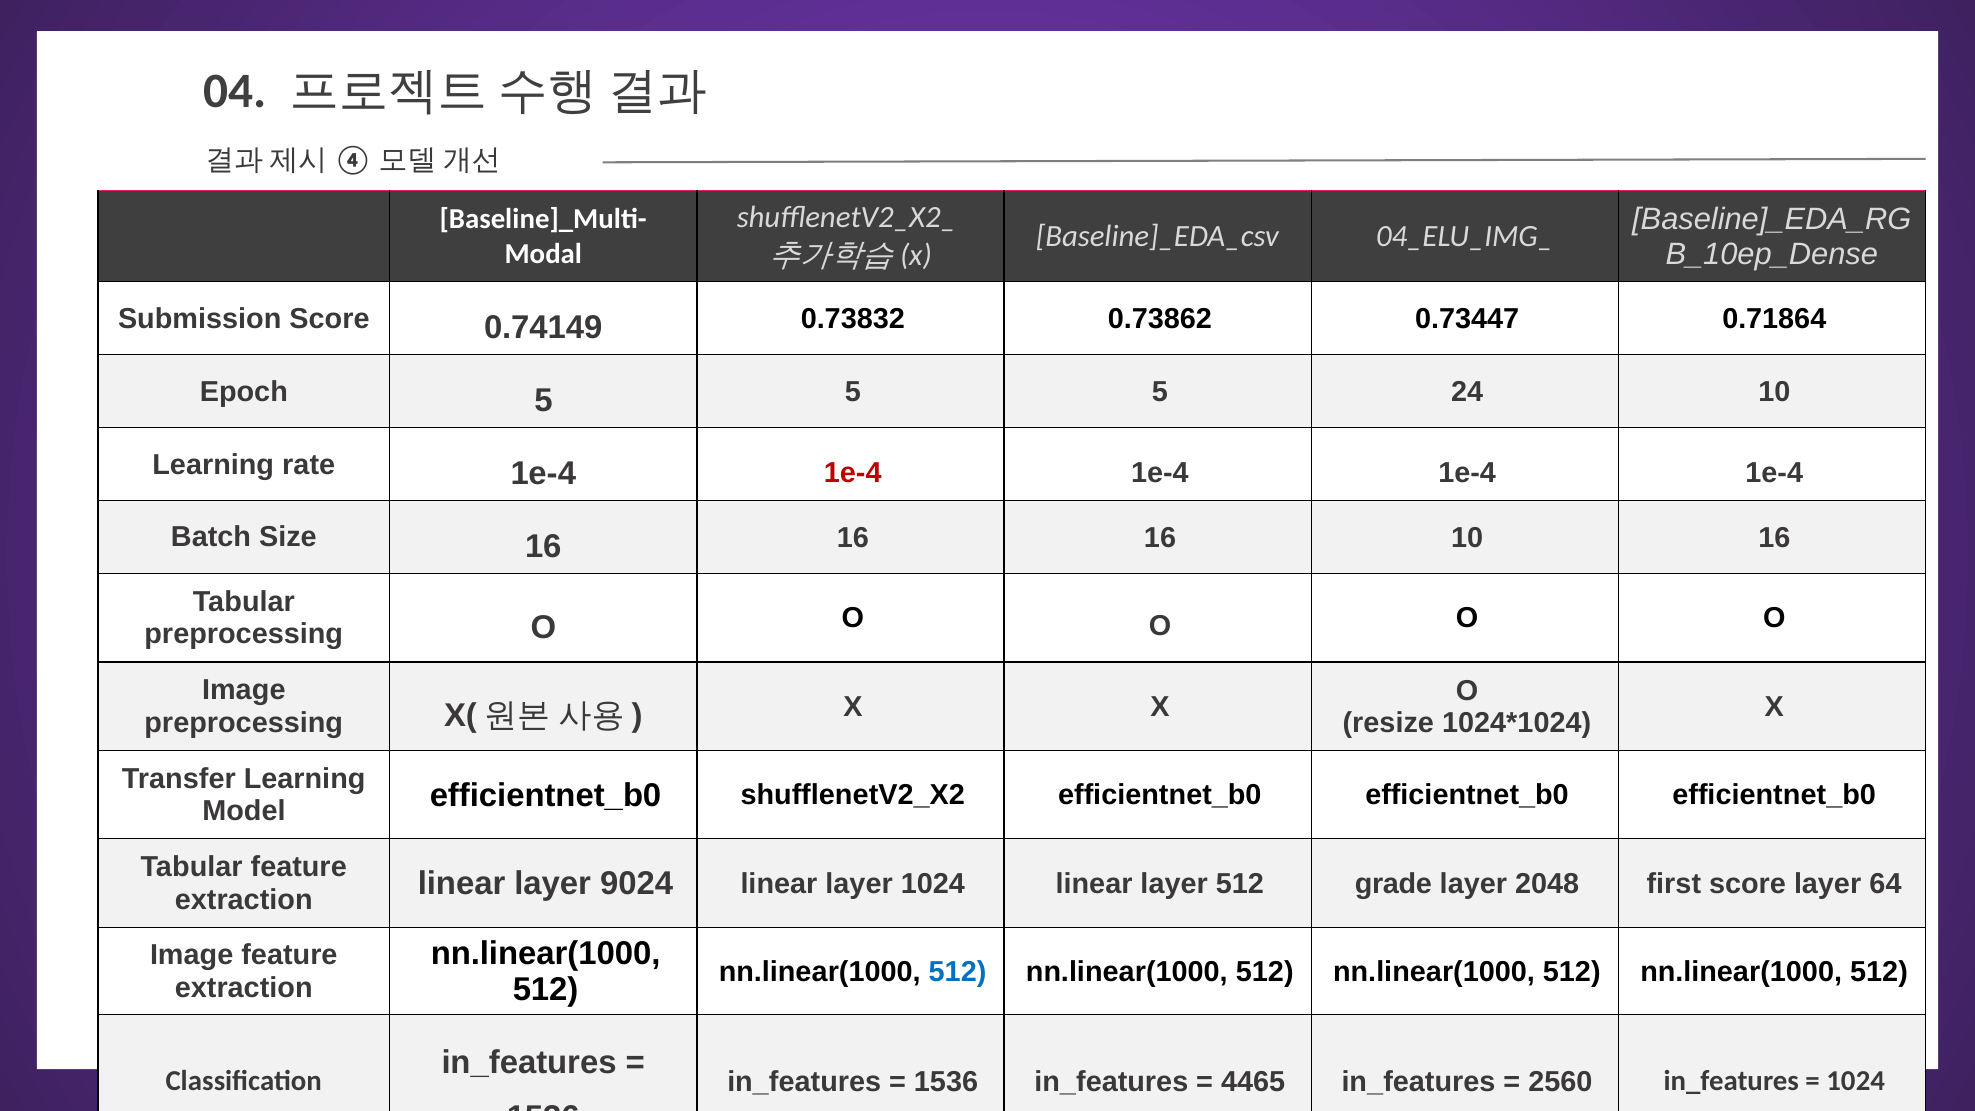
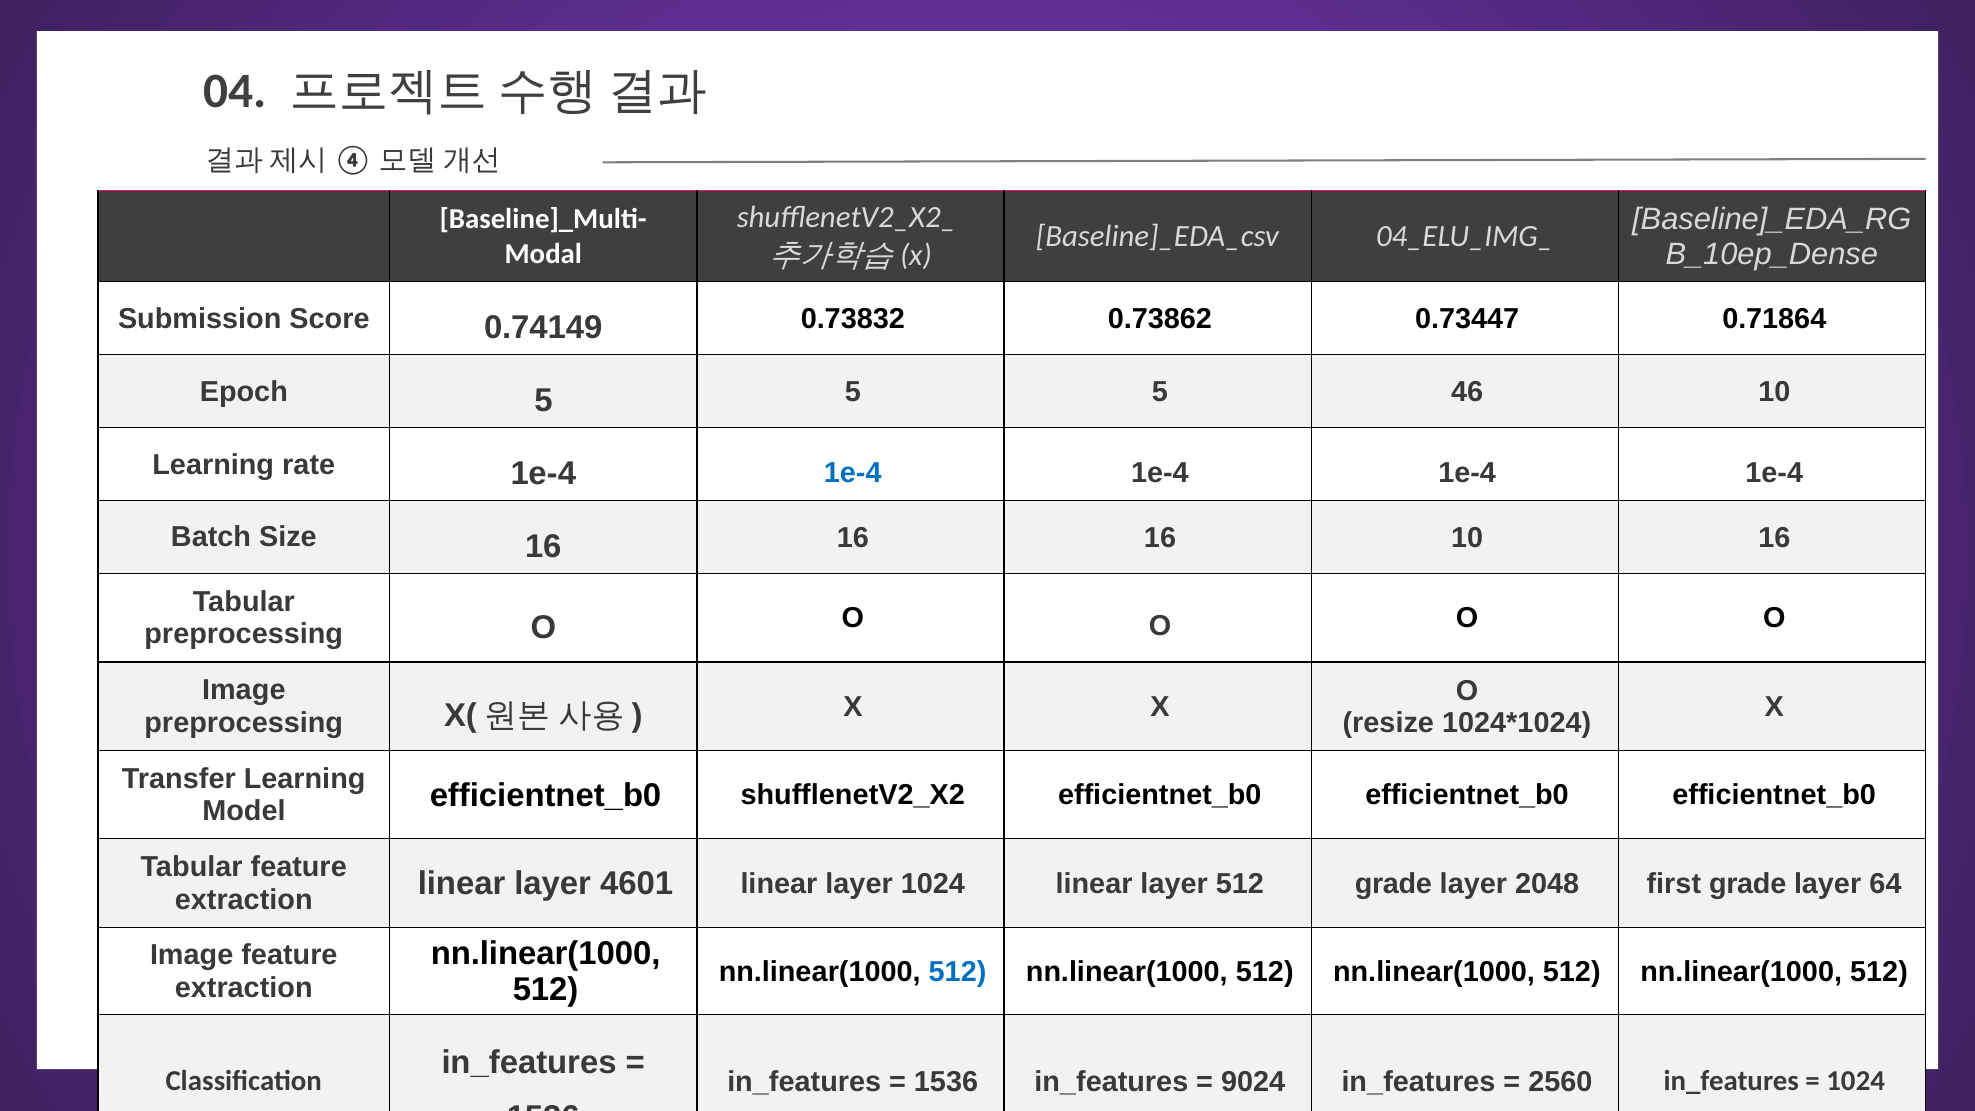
24: 24 -> 46
1e-4 at (853, 473) colour: red -> blue
9024: 9024 -> 4601
first score: score -> grade
4465: 4465 -> 9024
